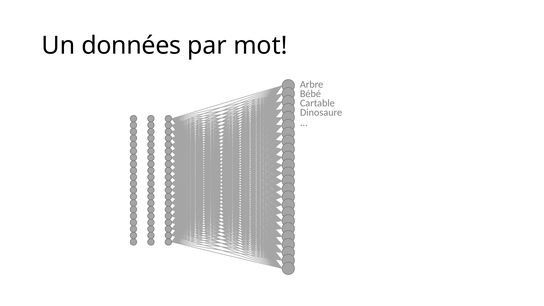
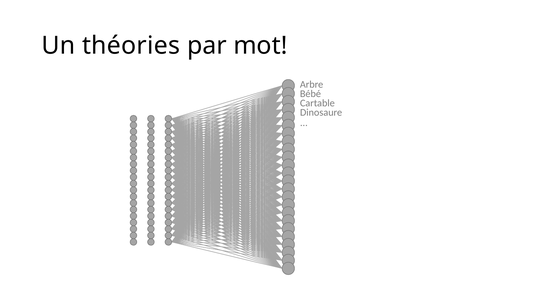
données: données -> théories
